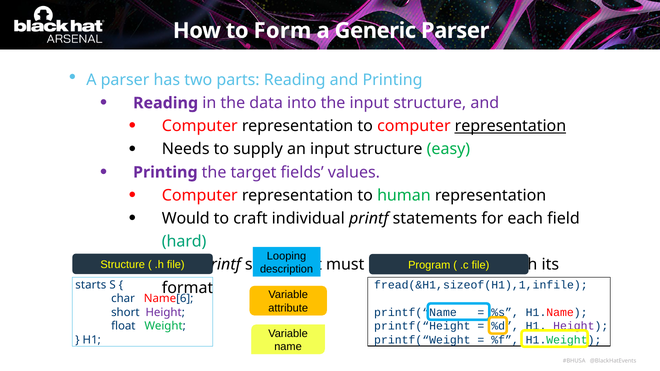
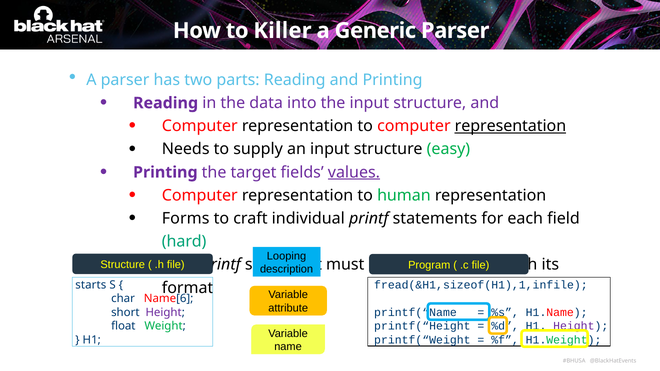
Form: Form -> Killer
values underline: none -> present
Would: Would -> Forms
